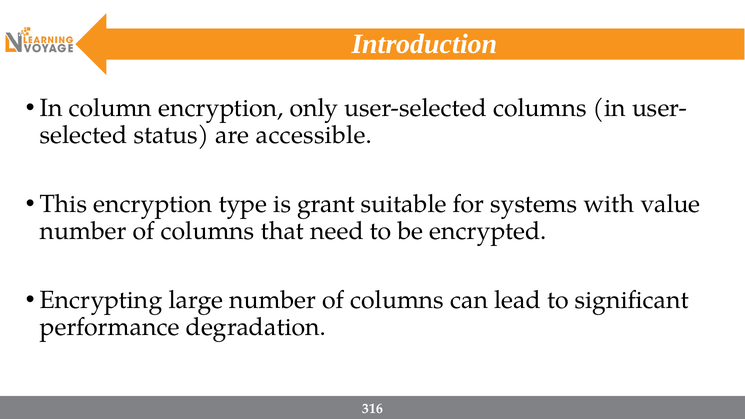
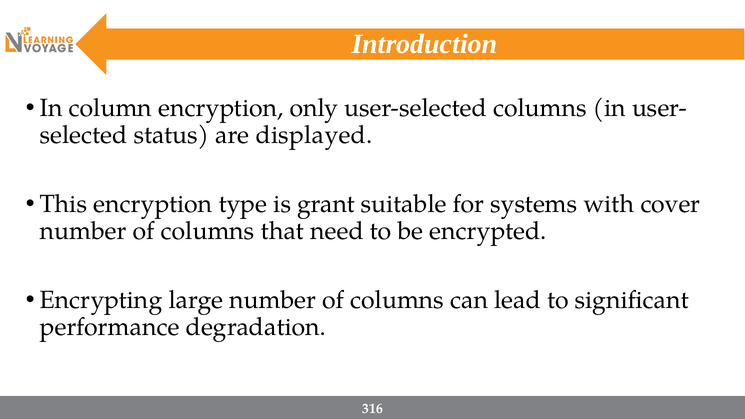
accessible: accessible -> displayed
value: value -> cover
